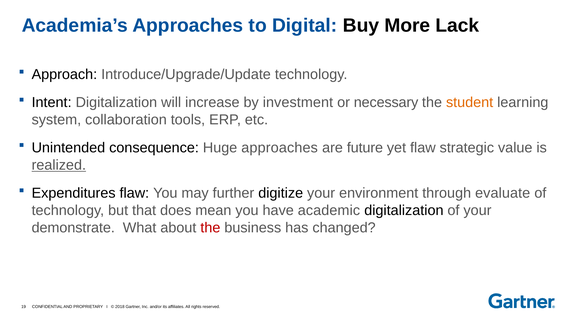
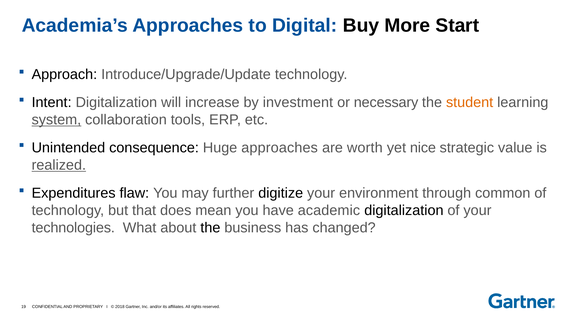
Lack: Lack -> Start
system underline: none -> present
future: future -> worth
yet flaw: flaw -> nice
evaluate: evaluate -> common
demonstrate: demonstrate -> technologies
the at (210, 228) colour: red -> black
